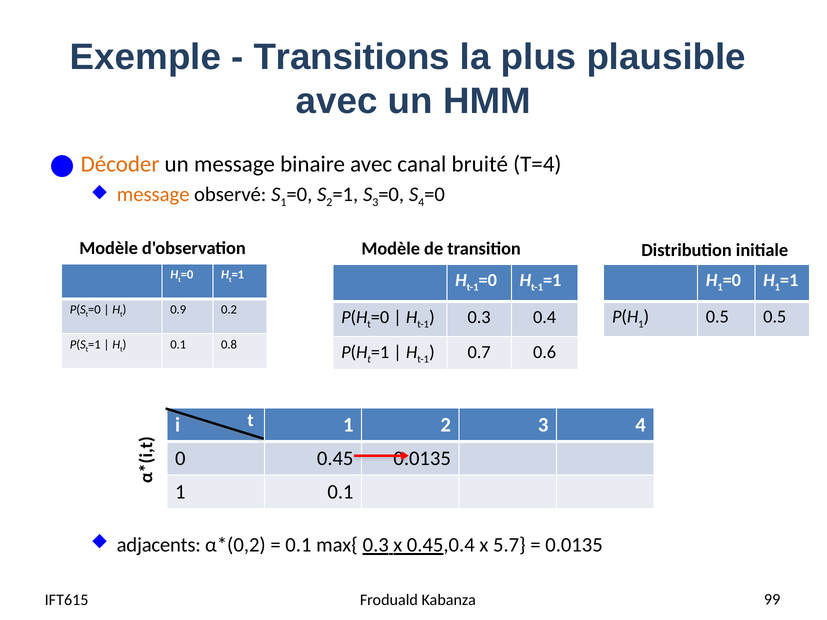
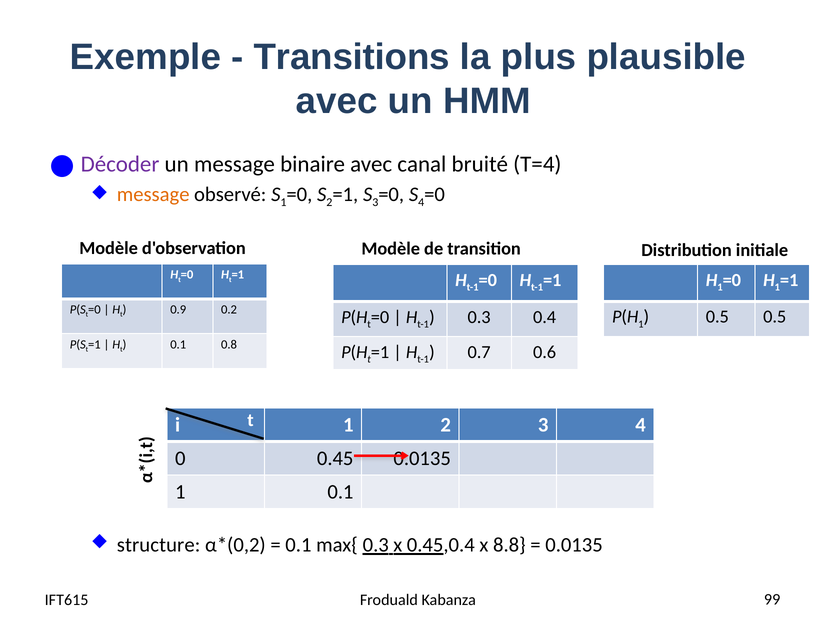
Décoder colour: orange -> purple
adjacents: adjacents -> structure
5.7: 5.7 -> 8.8
